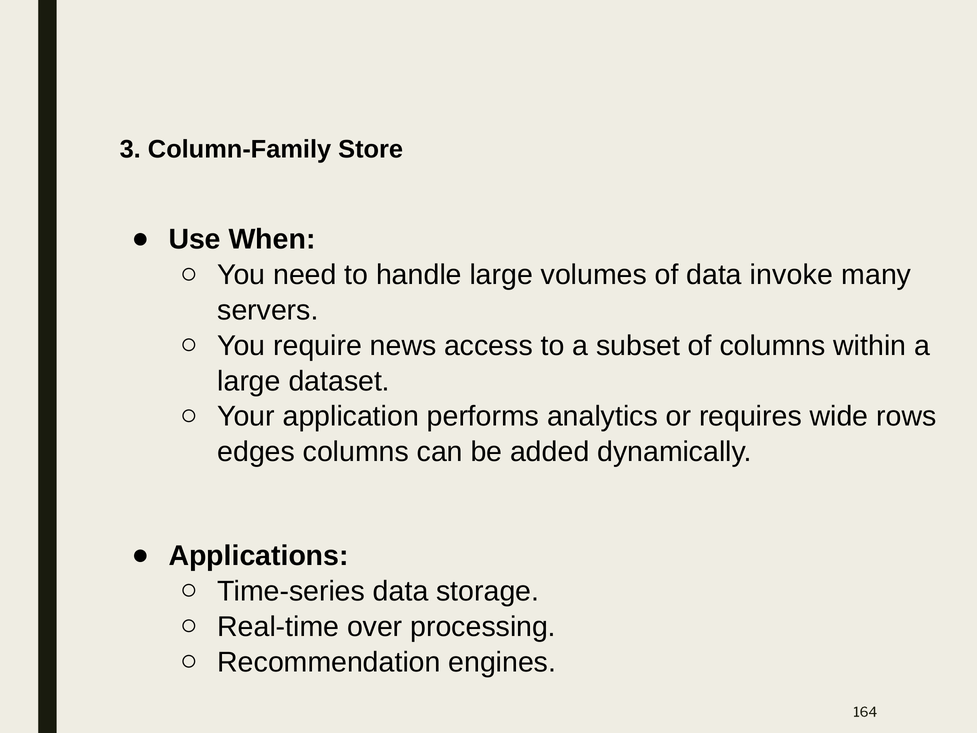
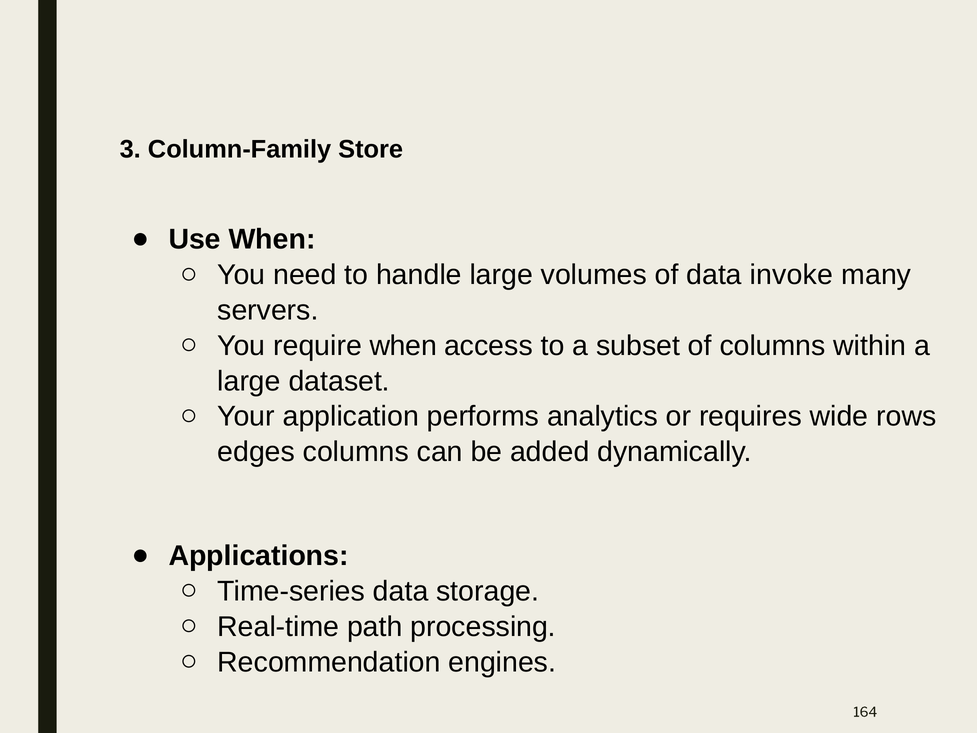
require news: news -> when
over: over -> path
